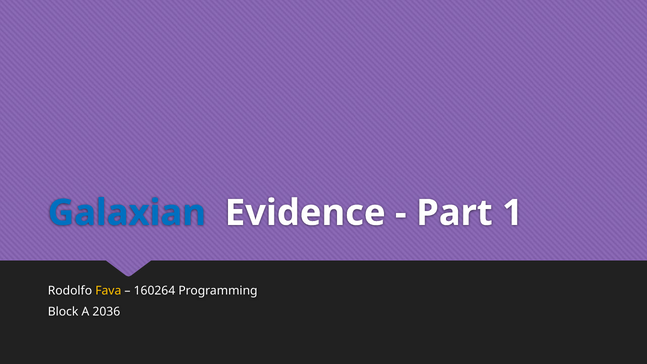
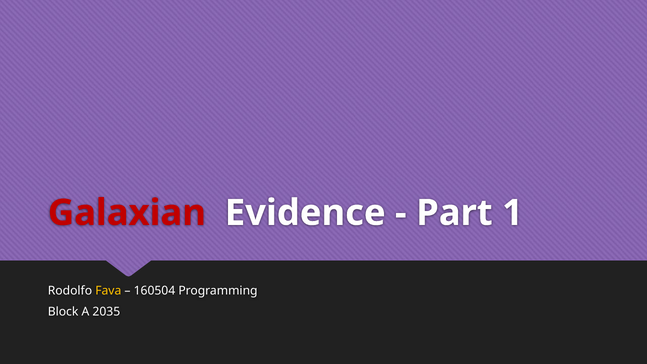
Galaxian colour: blue -> red
160264: 160264 -> 160504
2036: 2036 -> 2035
